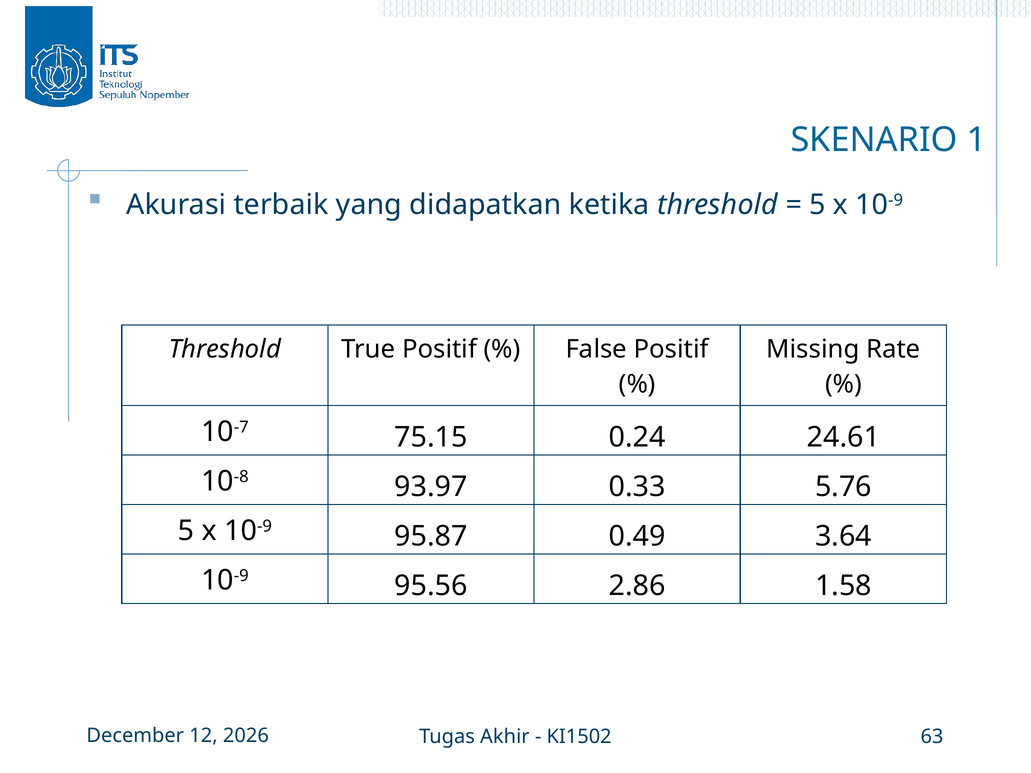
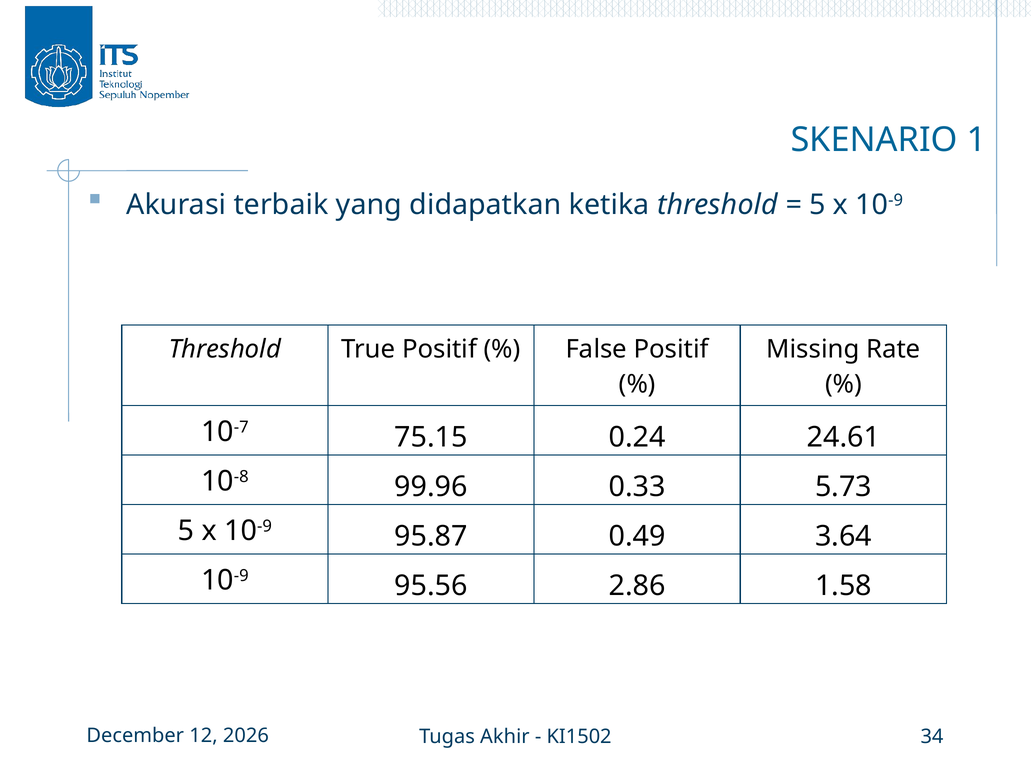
93.97: 93.97 -> 99.96
5.76: 5.76 -> 5.73
63: 63 -> 34
